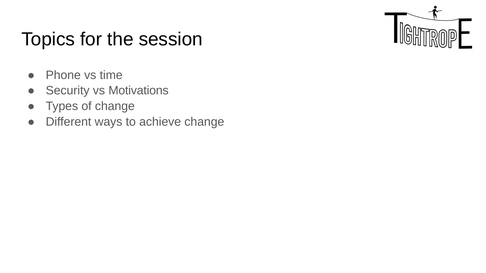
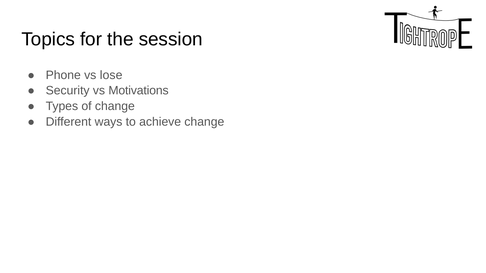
time: time -> lose
